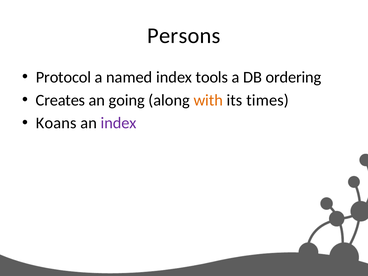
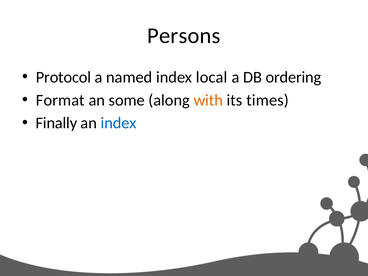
tools: tools -> local
Creates: Creates -> Format
going: going -> some
Koans: Koans -> Finally
index at (119, 123) colour: purple -> blue
